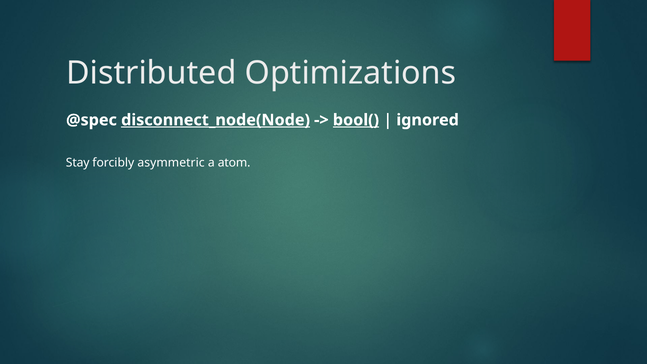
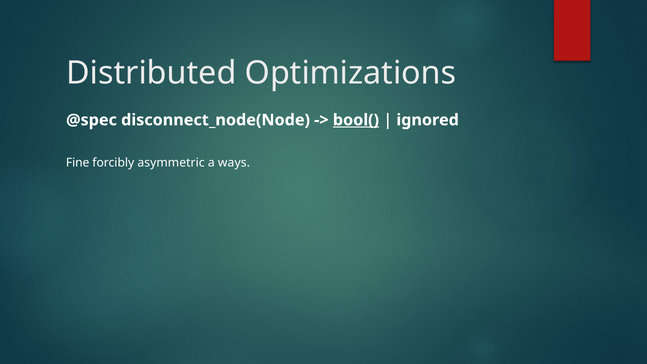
disconnect_node(Node underline: present -> none
Stay: Stay -> Fine
atom: atom -> ways
